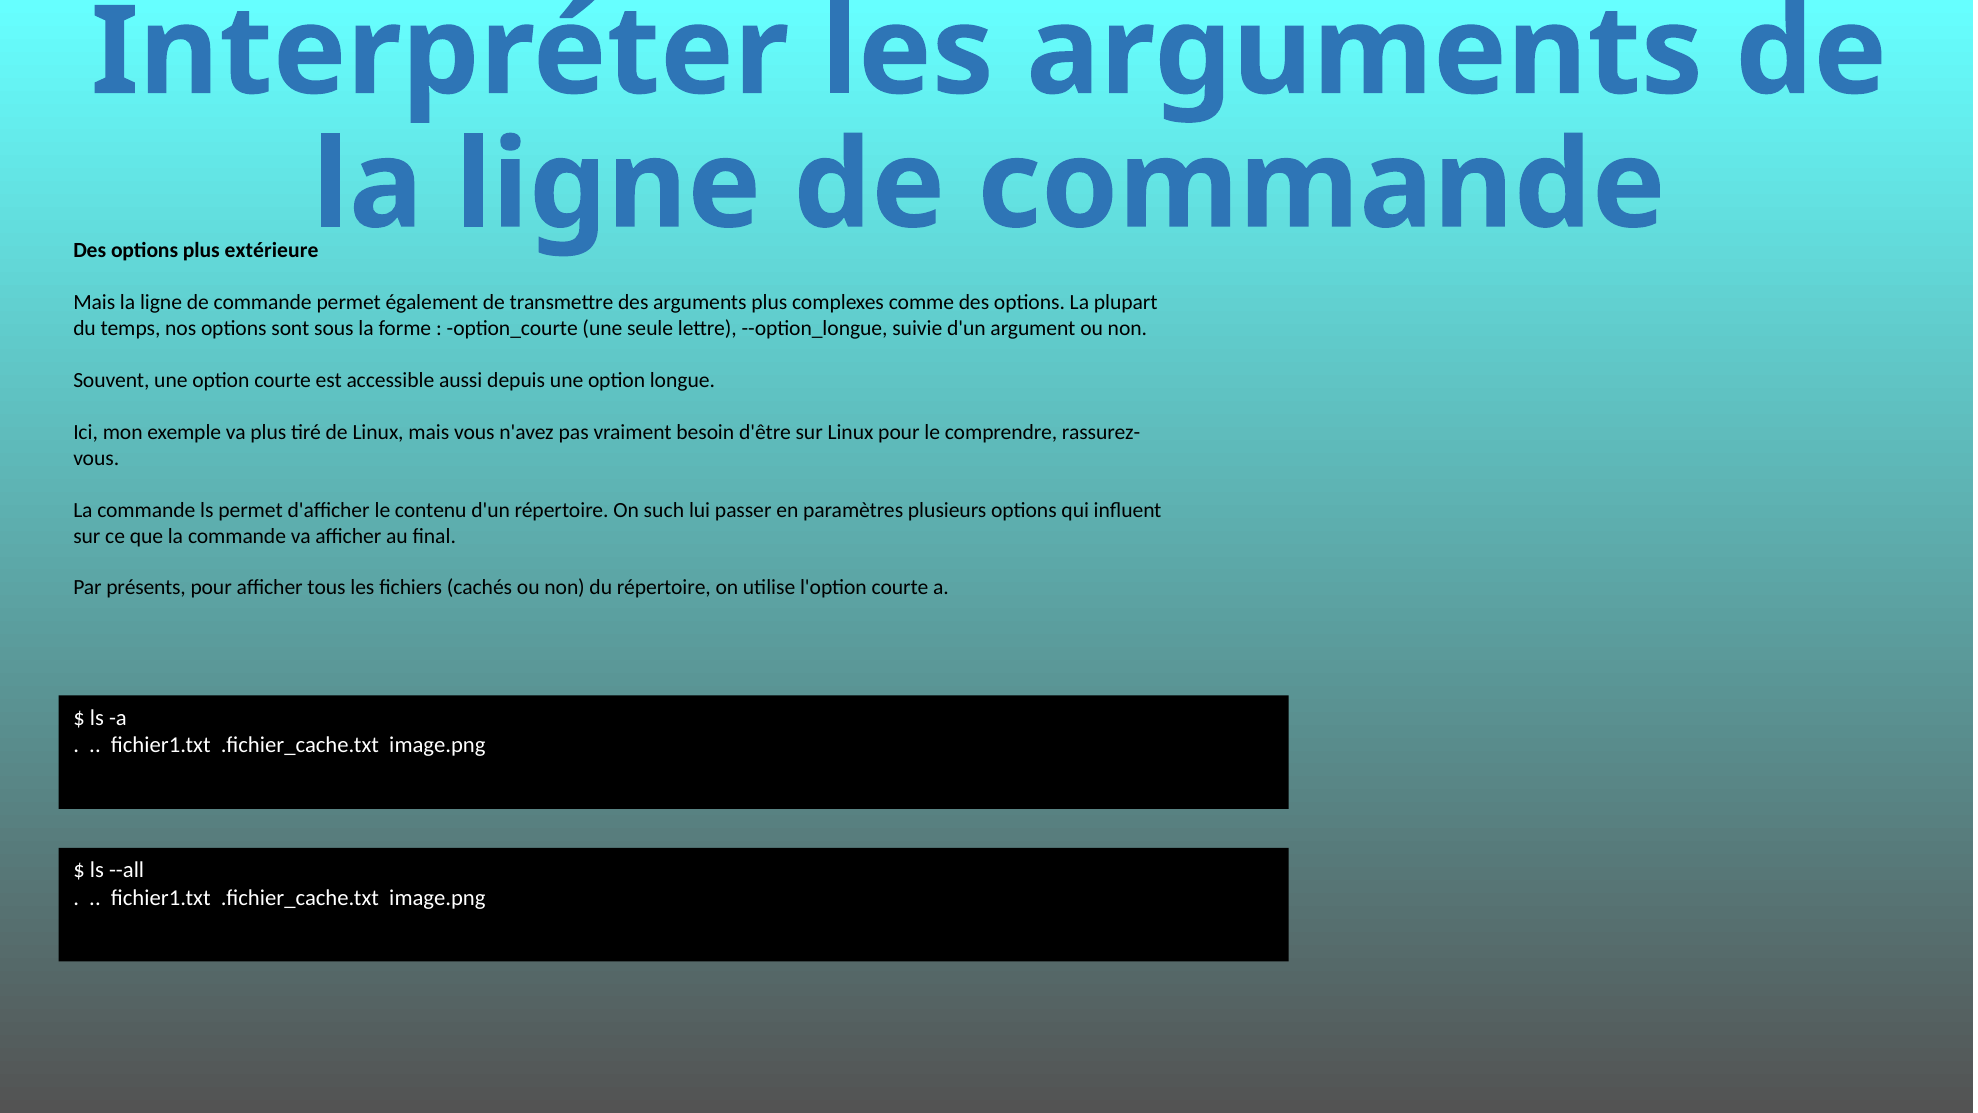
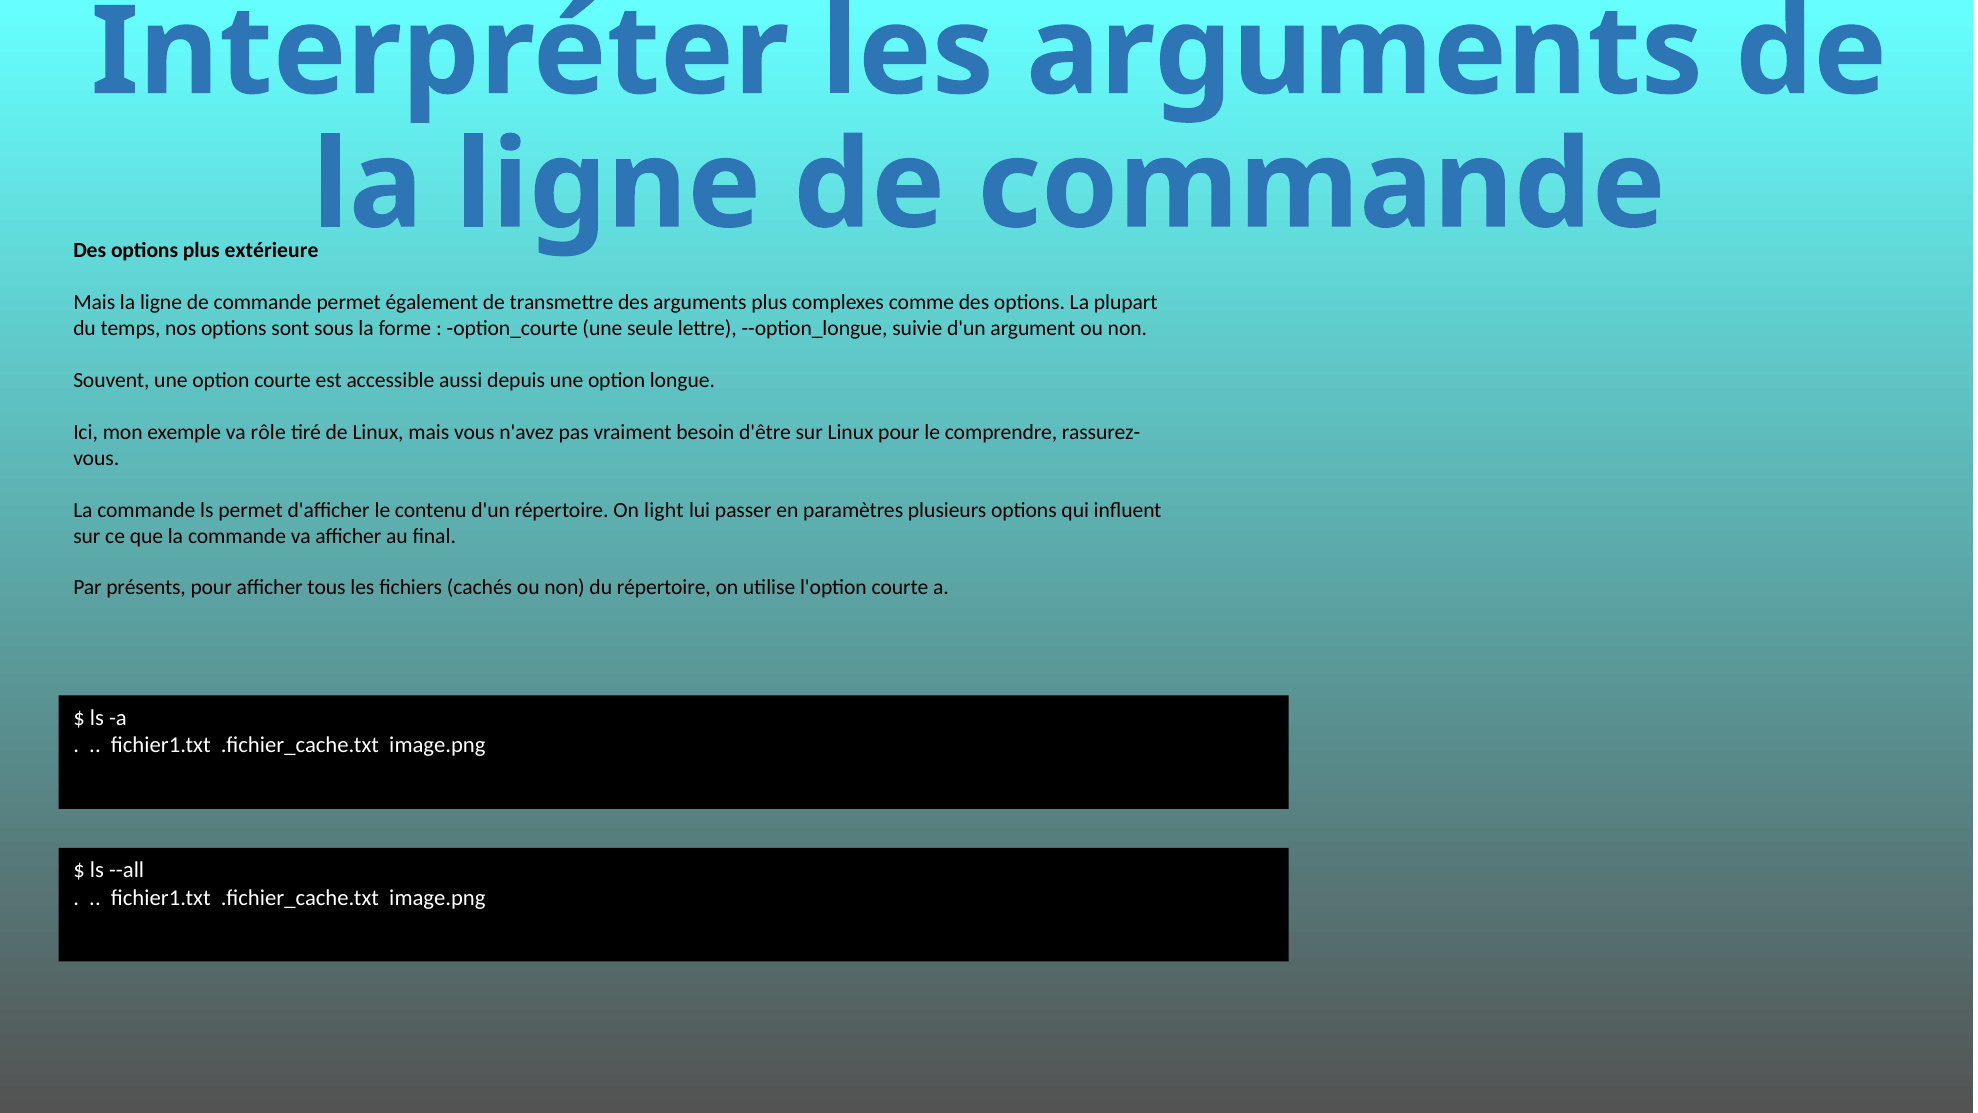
va plus: plus -> rôle
such: such -> light
